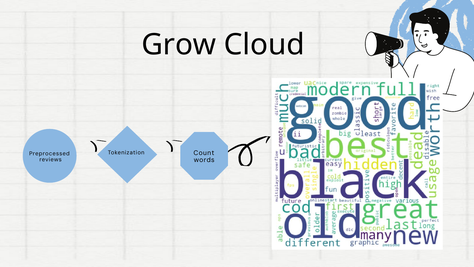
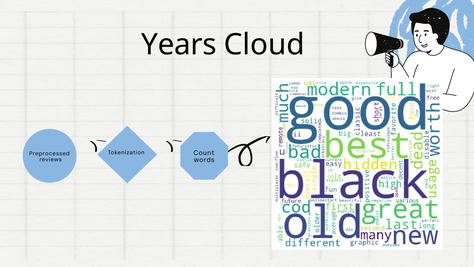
Grow: Grow -> Years
